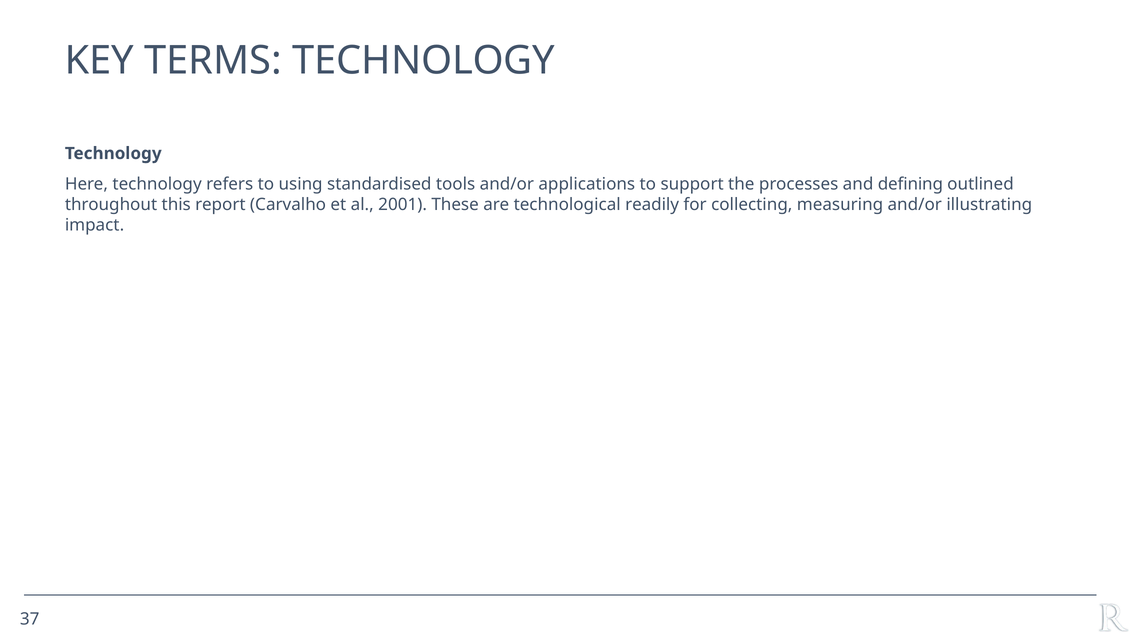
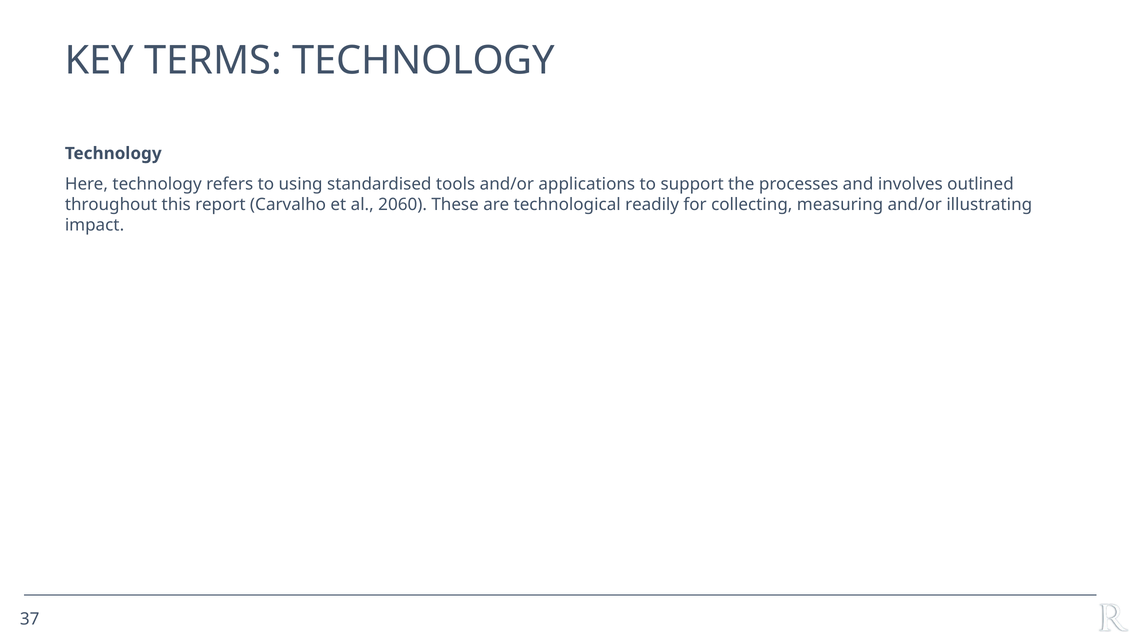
defining: defining -> involves
2001: 2001 -> 2060
